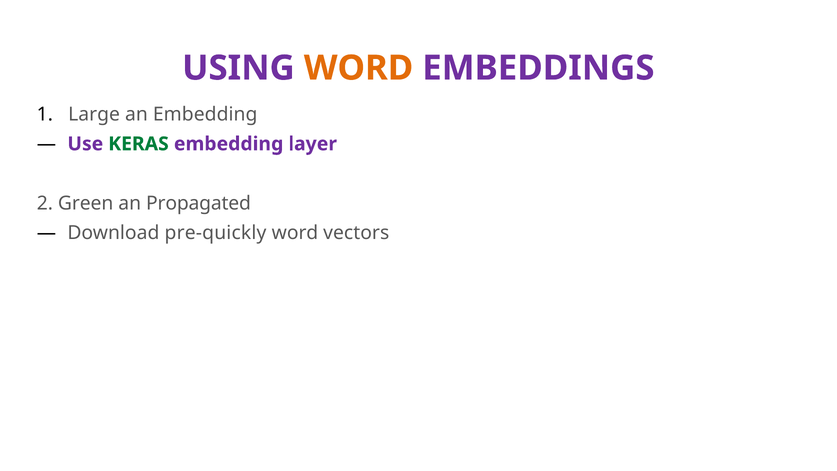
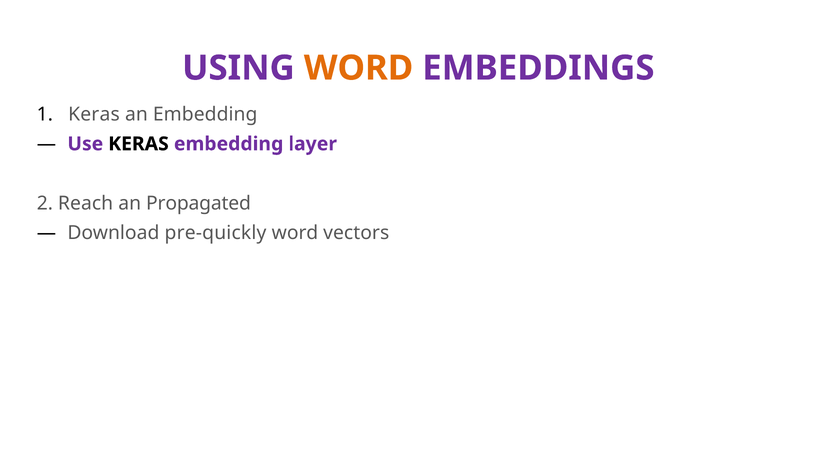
Large at (94, 114): Large -> Keras
KERAS at (139, 144) colour: green -> black
Green: Green -> Reach
